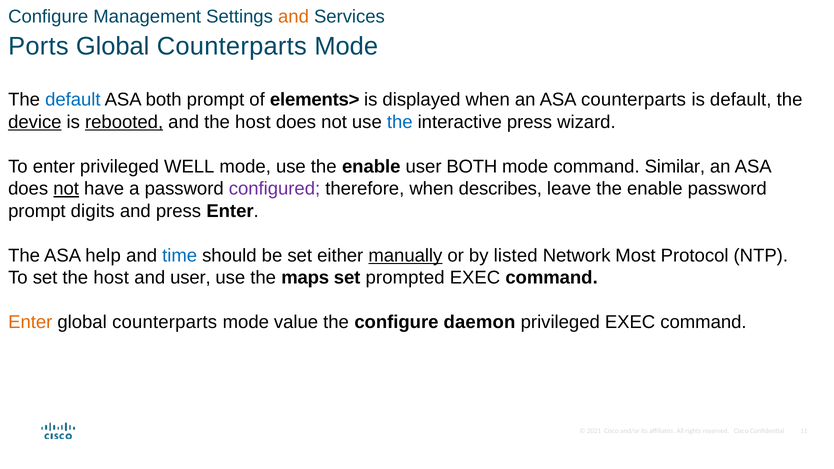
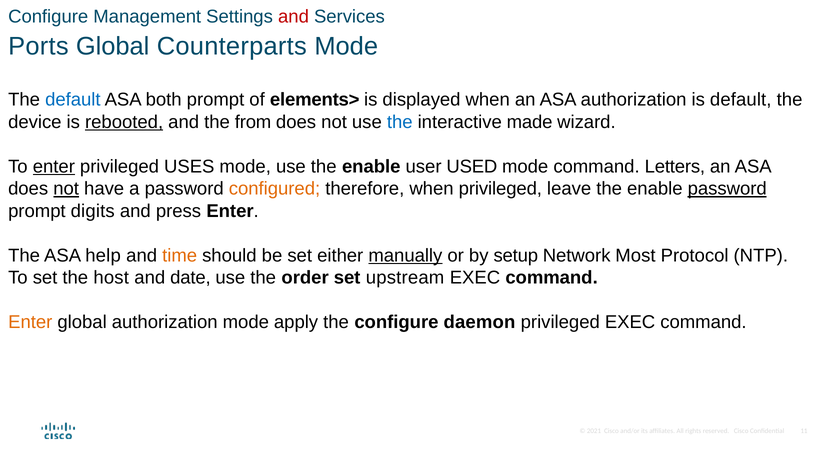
and at (294, 17) colour: orange -> red
ASA counterparts: counterparts -> authorization
device underline: present -> none
and the host: host -> from
interactive press: press -> made
enter at (54, 167) underline: none -> present
WELL: WELL -> USES
user BOTH: BOTH -> USED
Similar: Similar -> Letters
configured colour: purple -> orange
when describes: describes -> privileged
password at (727, 189) underline: none -> present
time colour: blue -> orange
listed: listed -> setup
and user: user -> date
maps: maps -> order
prompted: prompted -> upstream
counterparts at (165, 322): counterparts -> authorization
value: value -> apply
